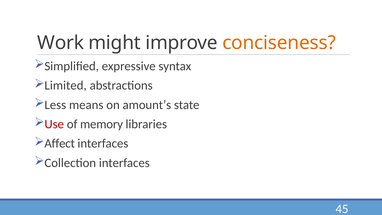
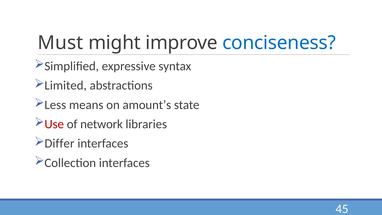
Work: Work -> Must
conciseness colour: orange -> blue
memory: memory -> network
Affect: Affect -> Differ
